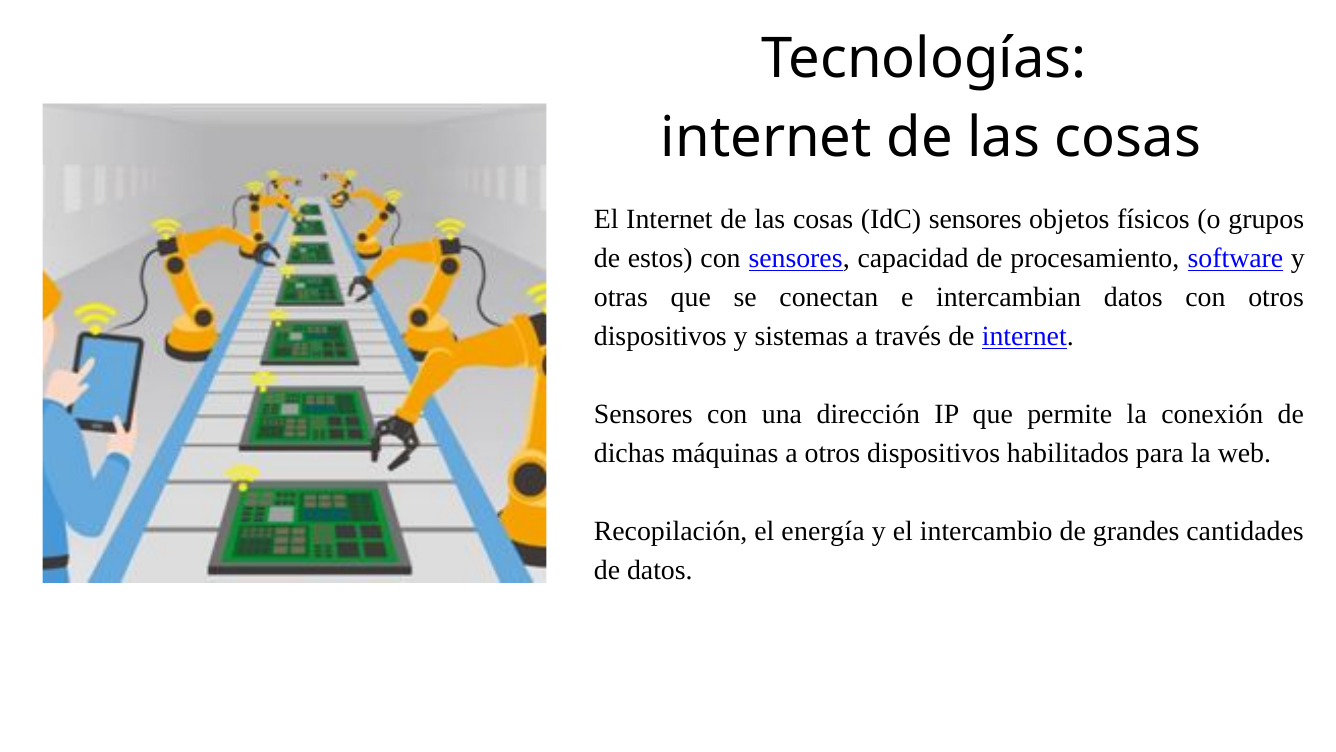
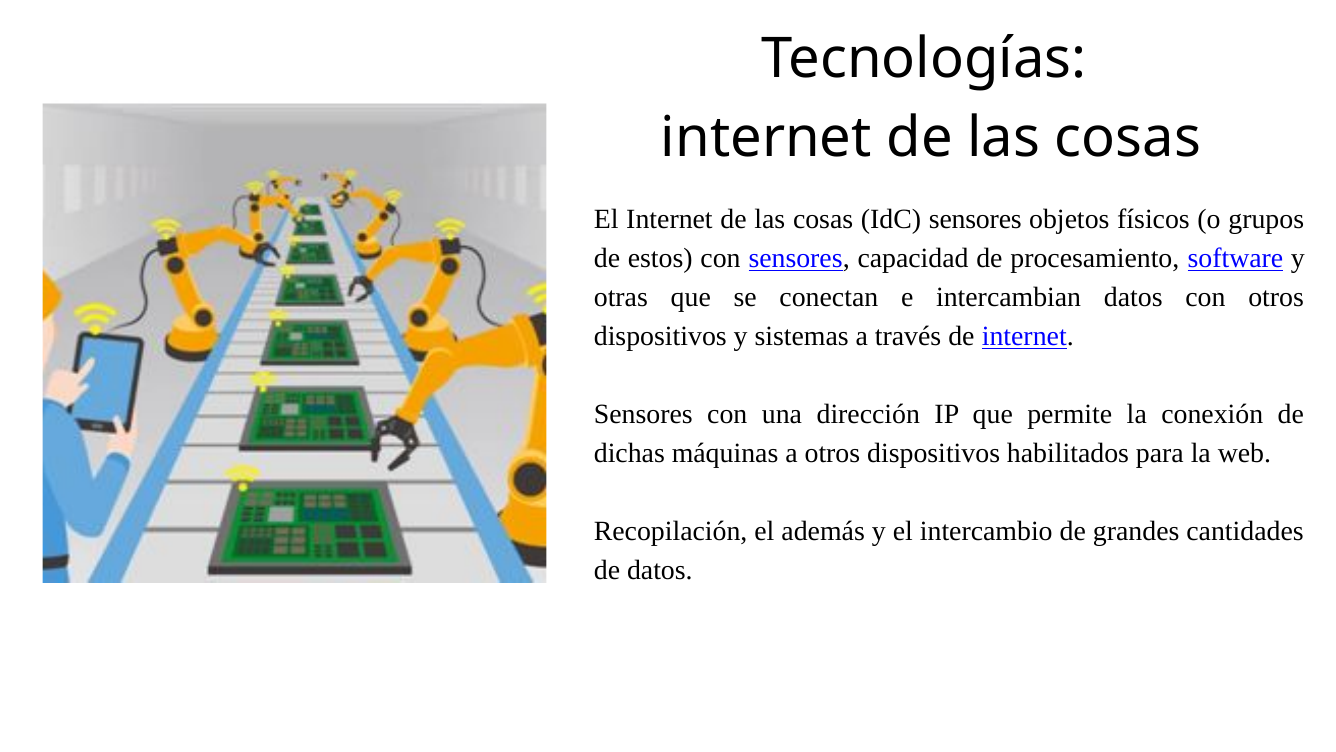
energía: energía -> además
